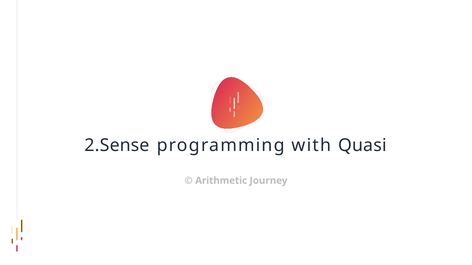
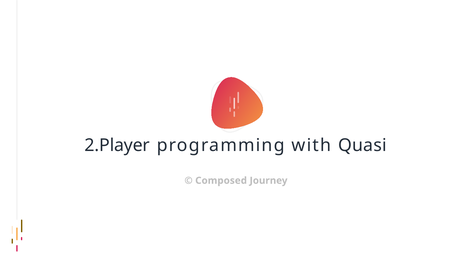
2.Sense: 2.Sense -> 2.Player
Arithmetic: Arithmetic -> Composed
